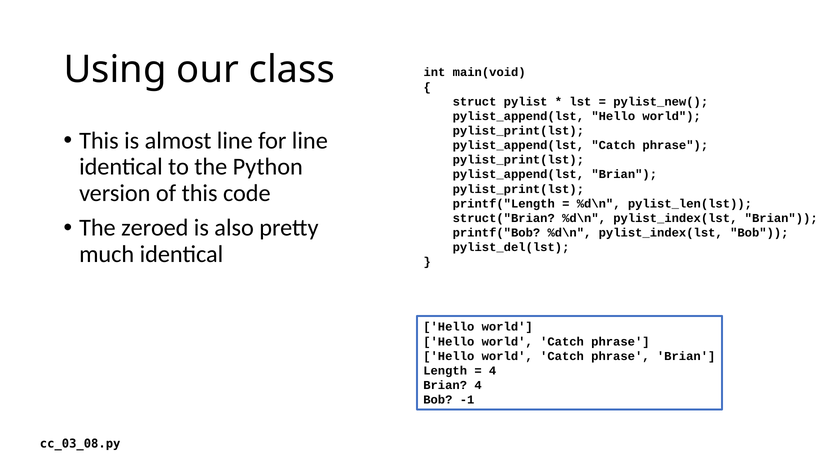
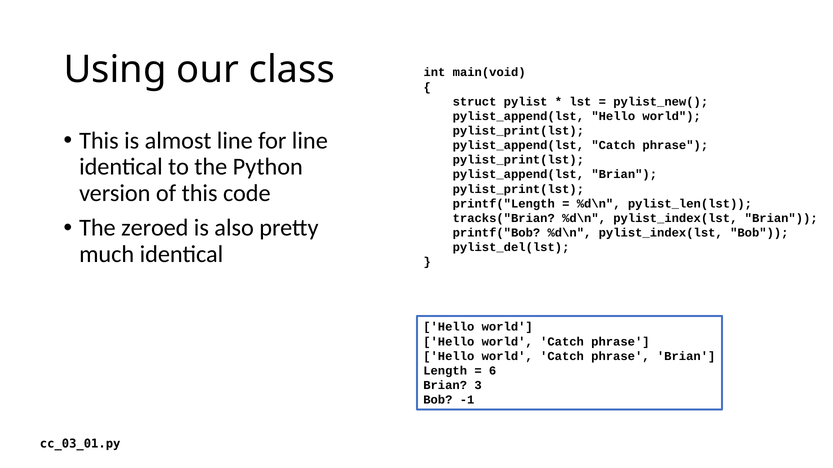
struct("Brian: struct("Brian -> tracks("Brian
4 at (493, 371): 4 -> 6
Brian 4: 4 -> 3
cc_03_08.py: cc_03_08.py -> cc_03_01.py
